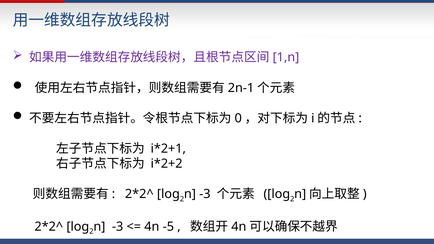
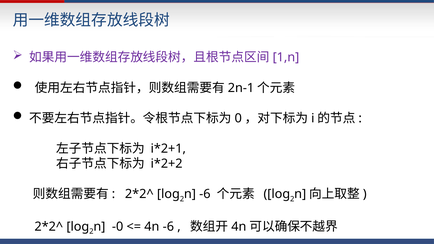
-3 at (205, 194): -3 -> -6
-3 at (118, 227): -3 -> -0
4n -5: -5 -> -6
